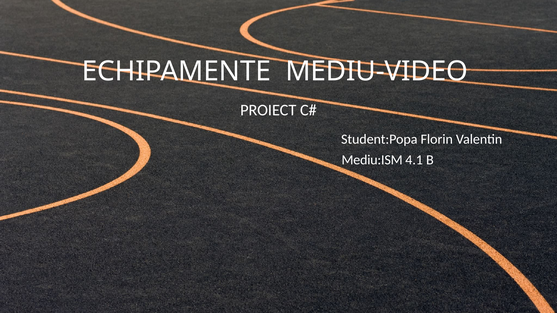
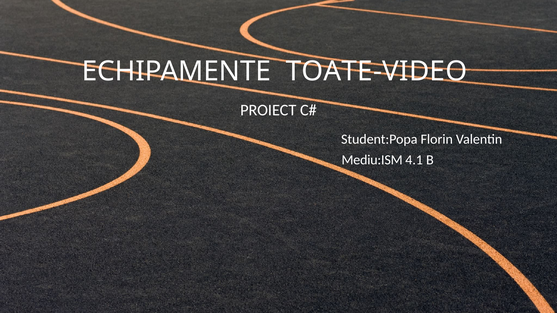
MEDIU-VIDEO: MEDIU-VIDEO -> TOATE-VIDEO
